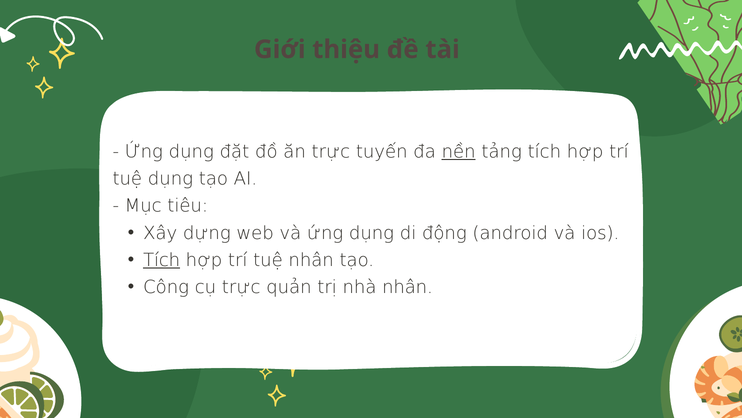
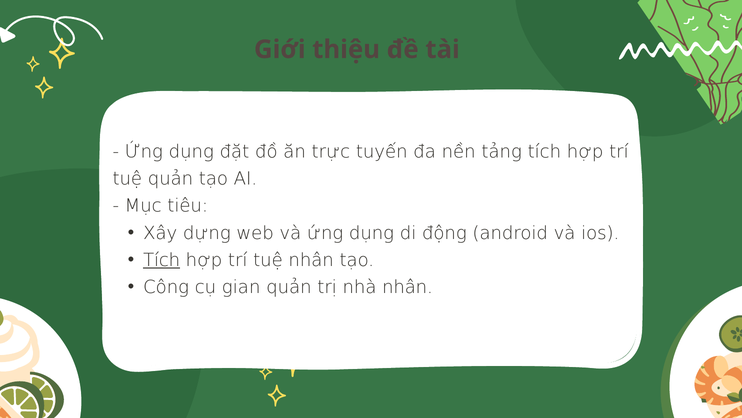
nền underline: present -> none
tuệ dụng: dụng -> quản
cụ trực: trực -> gian
